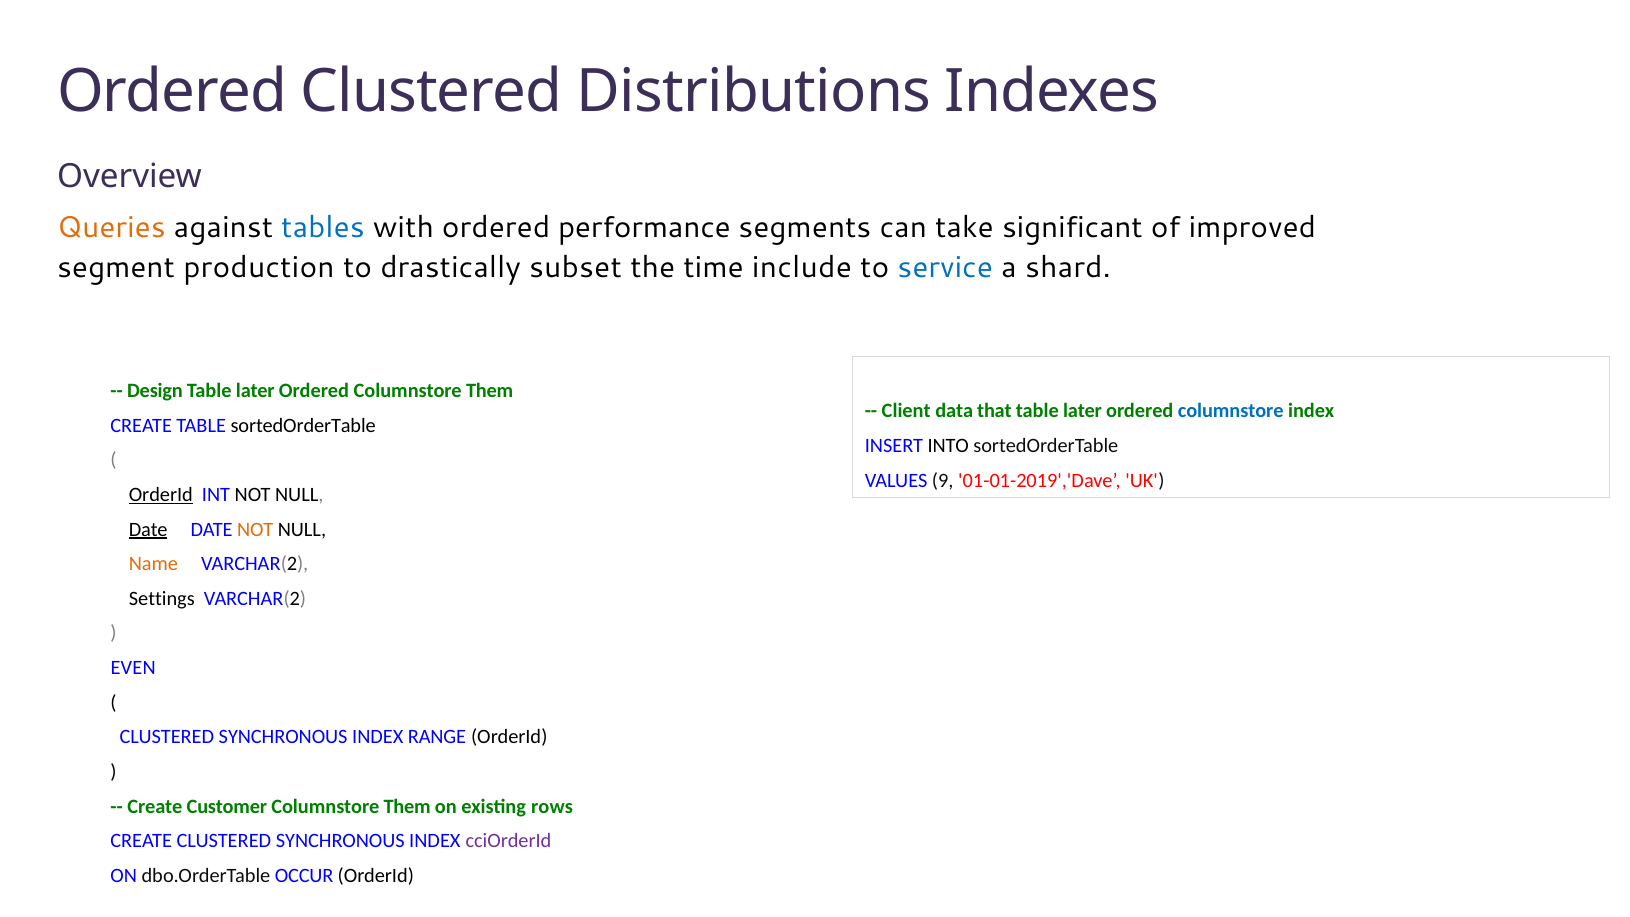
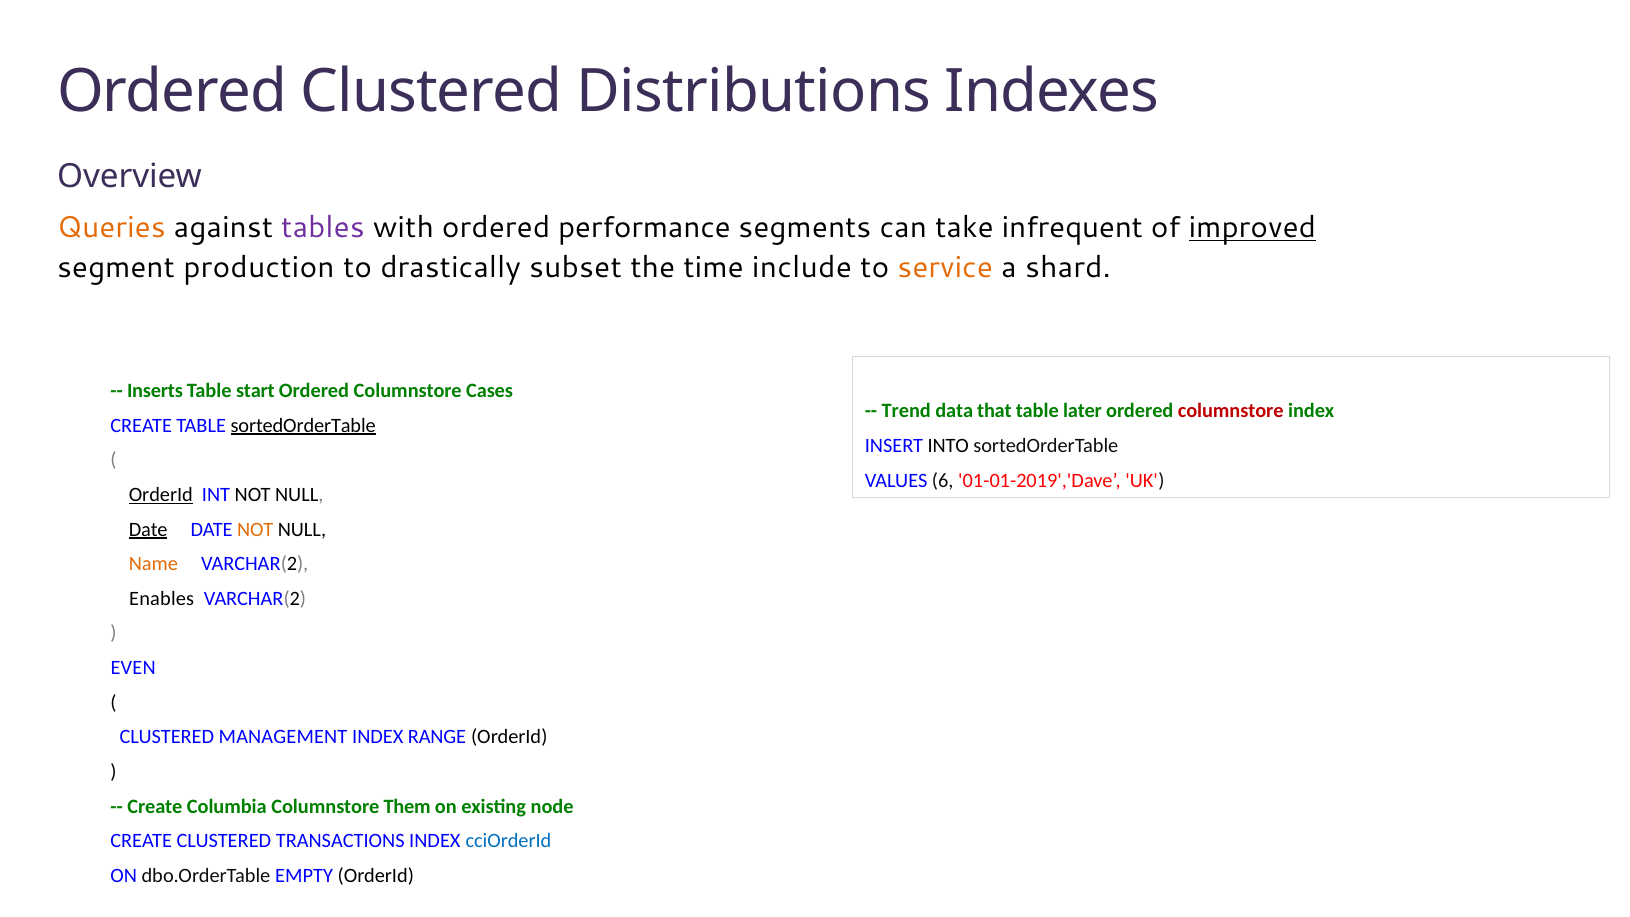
tables colour: blue -> purple
significant: significant -> infrequent
improved underline: none -> present
service colour: blue -> orange
Design: Design -> Inserts
later at (255, 391): later -> start
Ordered Columnstore Them: Them -> Cases
Client: Client -> Trend
columnstore at (1231, 411) colour: blue -> red
sortedOrderTable at (303, 425) underline: none -> present
9: 9 -> 6
Settings: Settings -> Enables
SYNCHRONOUS at (283, 737): SYNCHRONOUS -> MANAGEMENT
Customer: Customer -> Columbia
rows: rows -> node
CREATE CLUSTERED SYNCHRONOUS: SYNCHRONOUS -> TRANSACTIONS
cciOrderId colour: purple -> blue
OCCUR: OCCUR -> EMPTY
